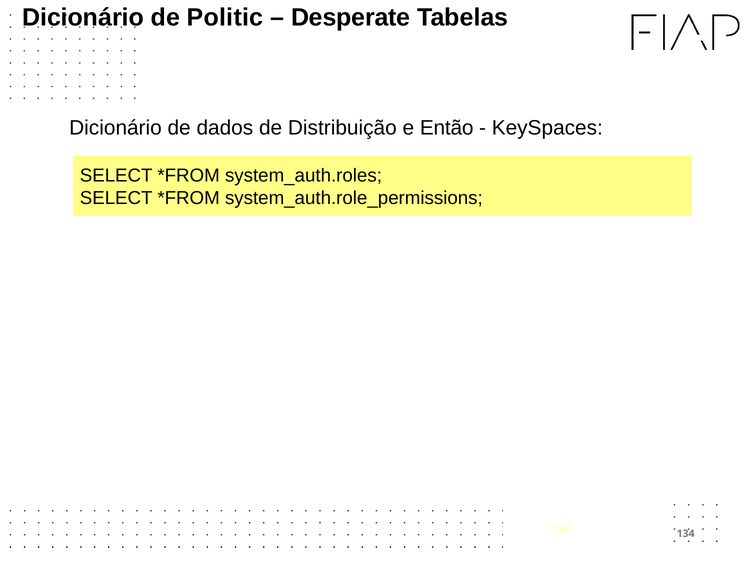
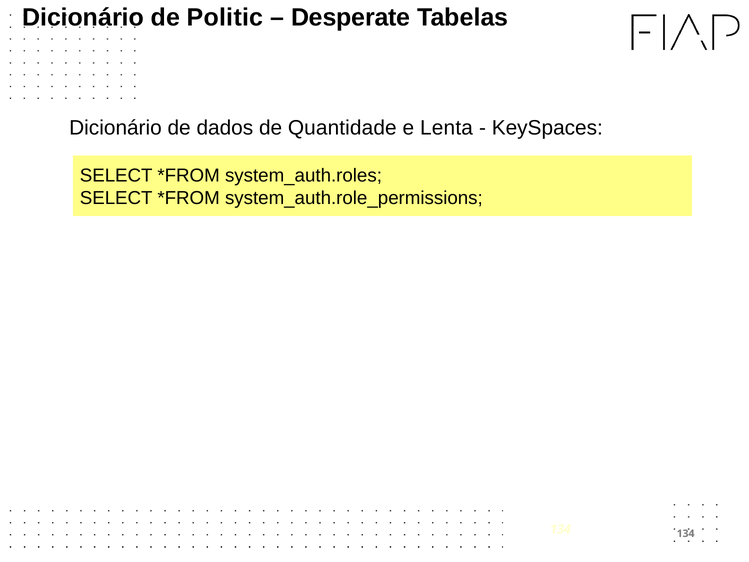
Distribuição: Distribuição -> Quantidade
Então: Então -> Lenta
